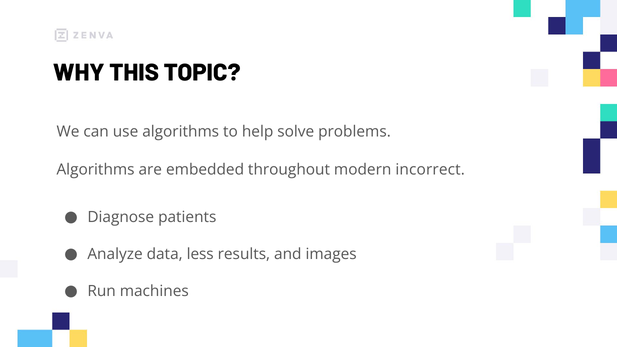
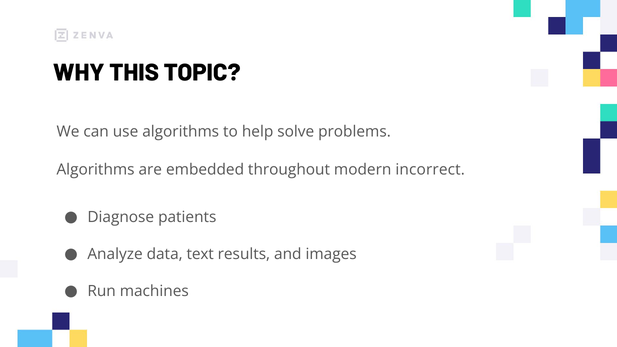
less: less -> text
